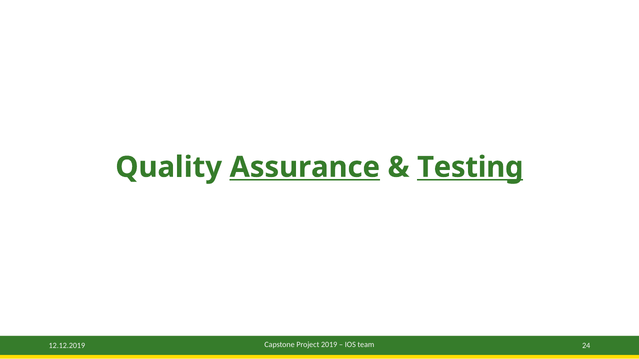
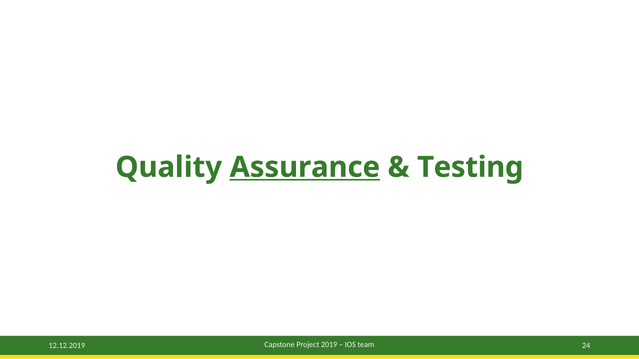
Testing underline: present -> none
